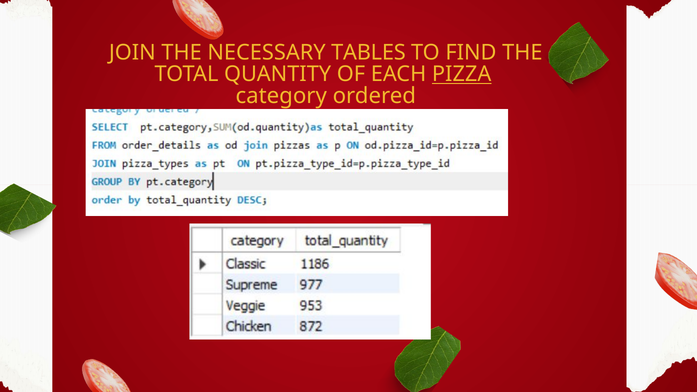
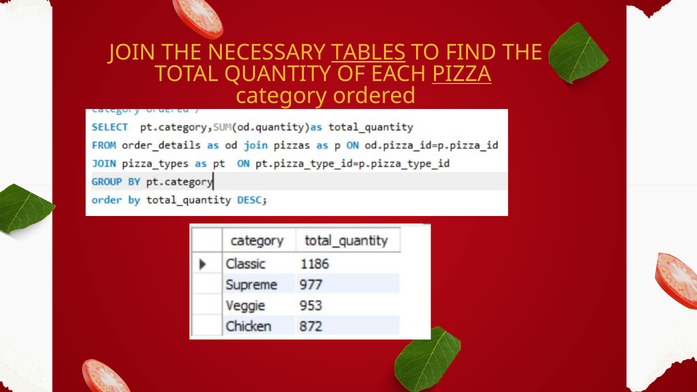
TABLES underline: none -> present
